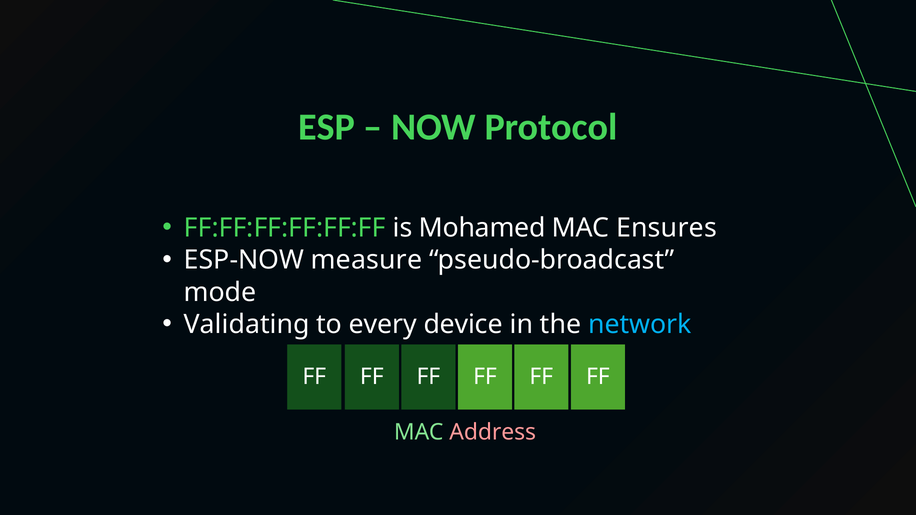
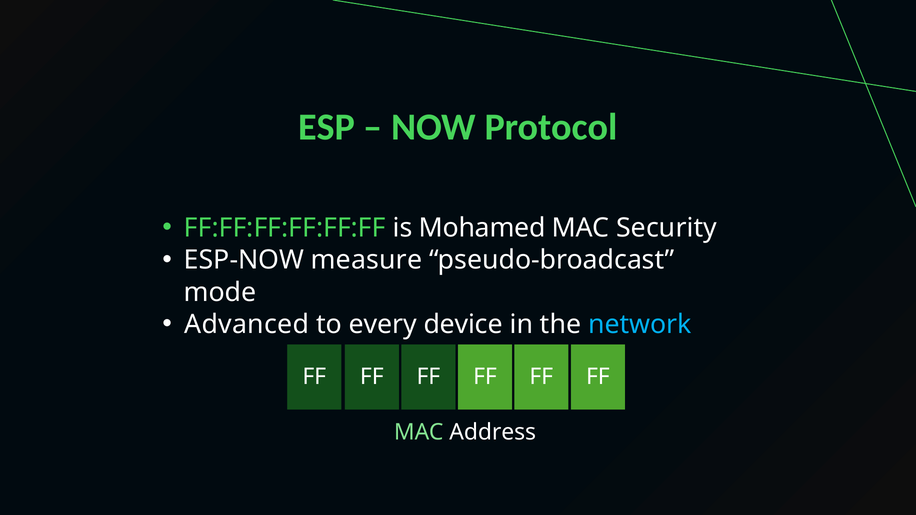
Ensures: Ensures -> Security
Validating: Validating -> Advanced
Address colour: pink -> white
